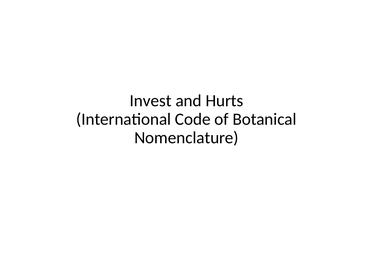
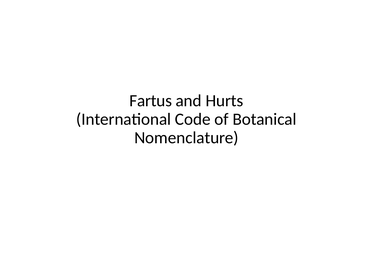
Invest: Invest -> Fartus
